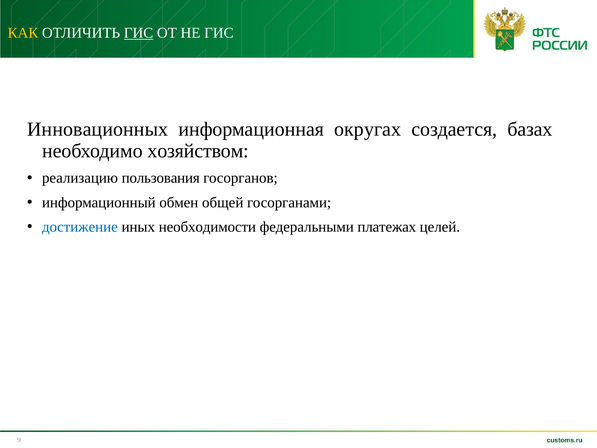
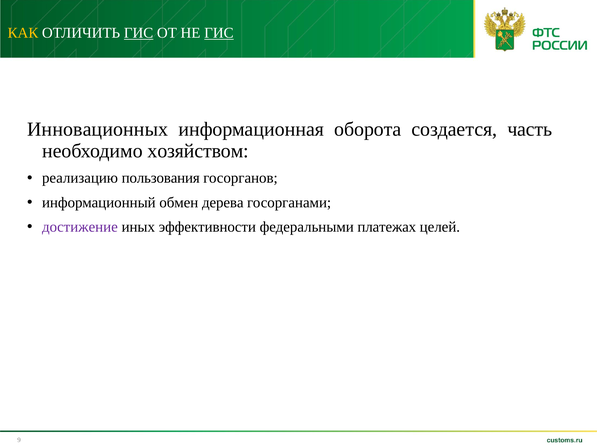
ГИС at (219, 33) underline: none -> present
округах: округах -> оборота
базах: базах -> часть
общей: общей -> дерева
достижение colour: blue -> purple
необходимости: необходимости -> эффективности
